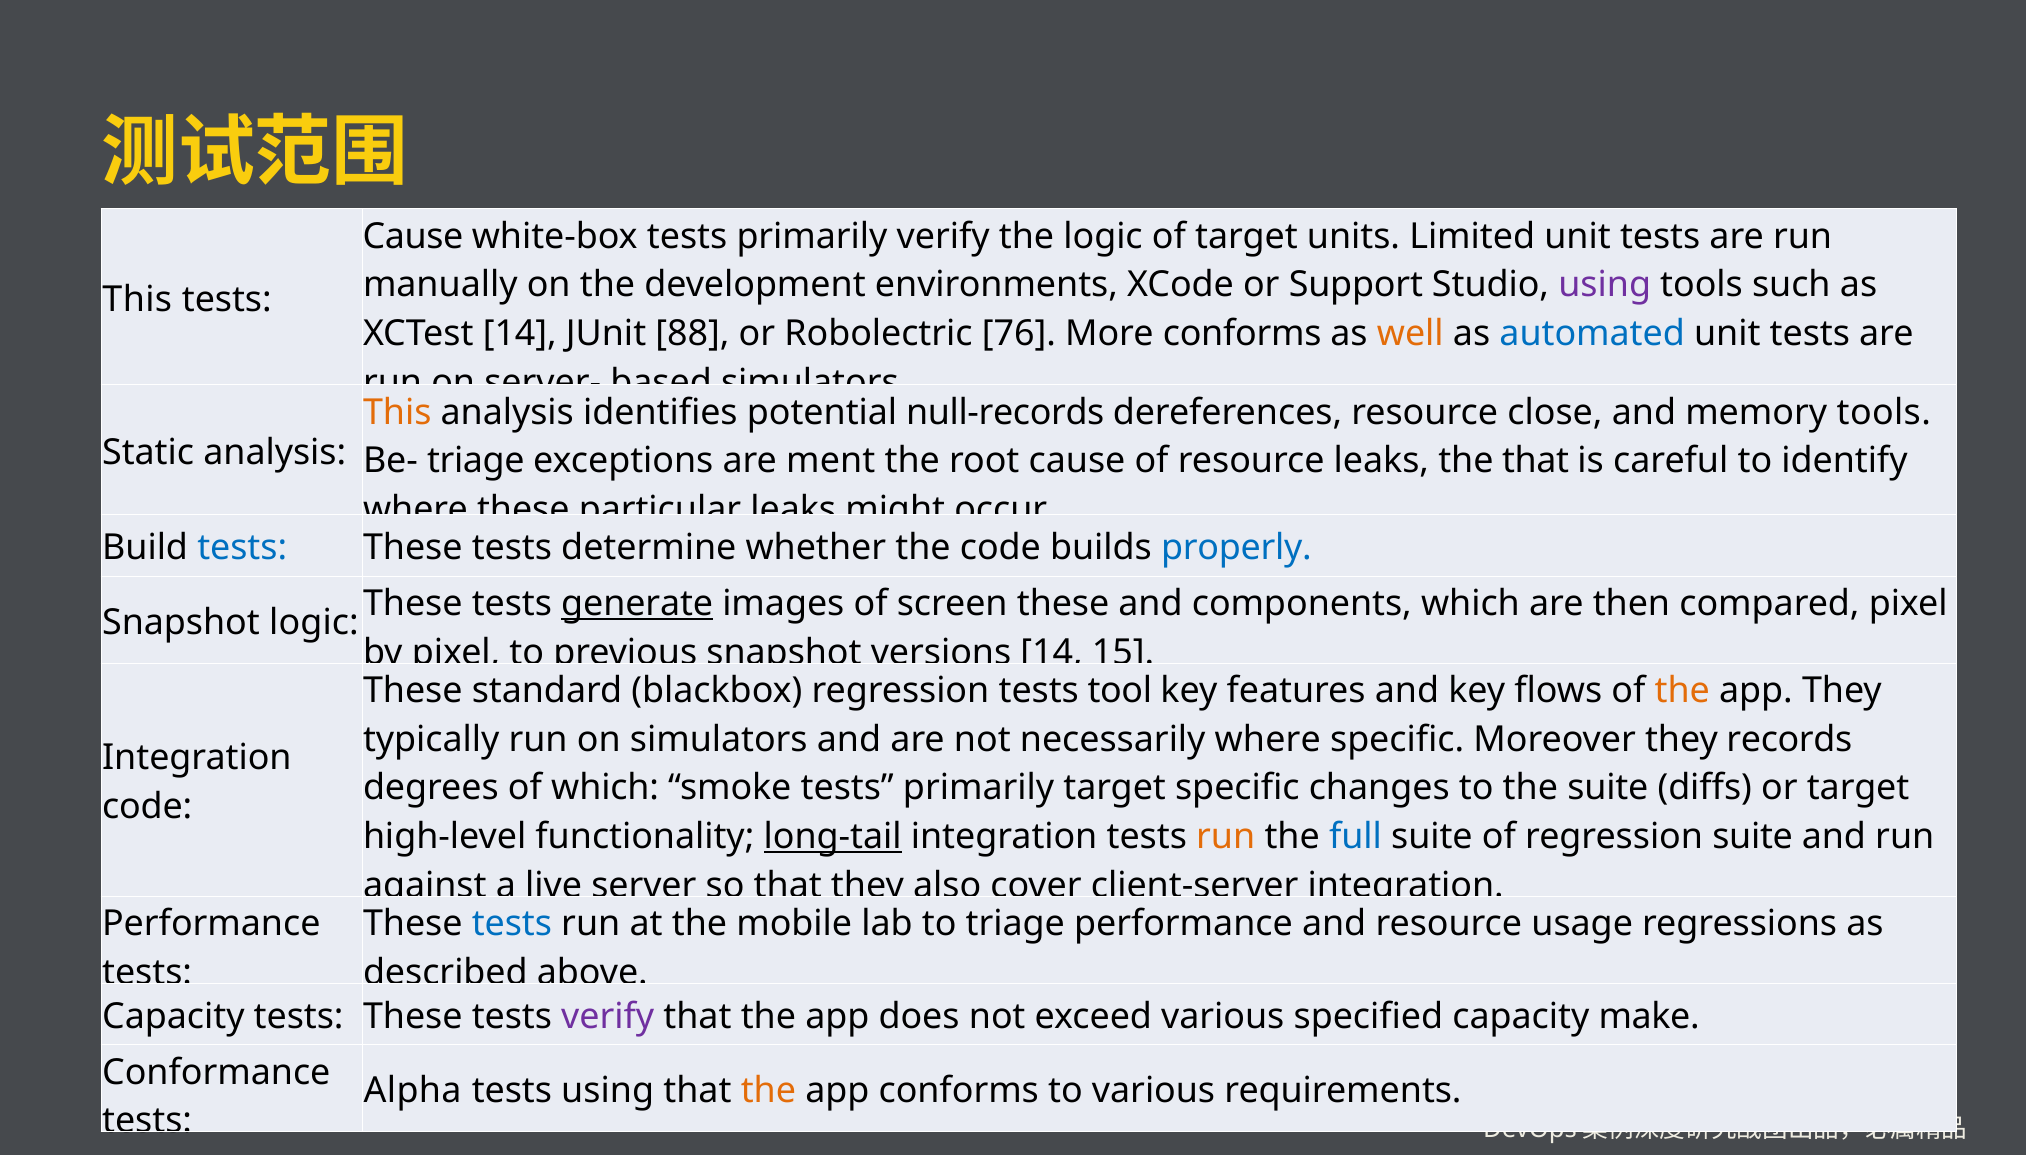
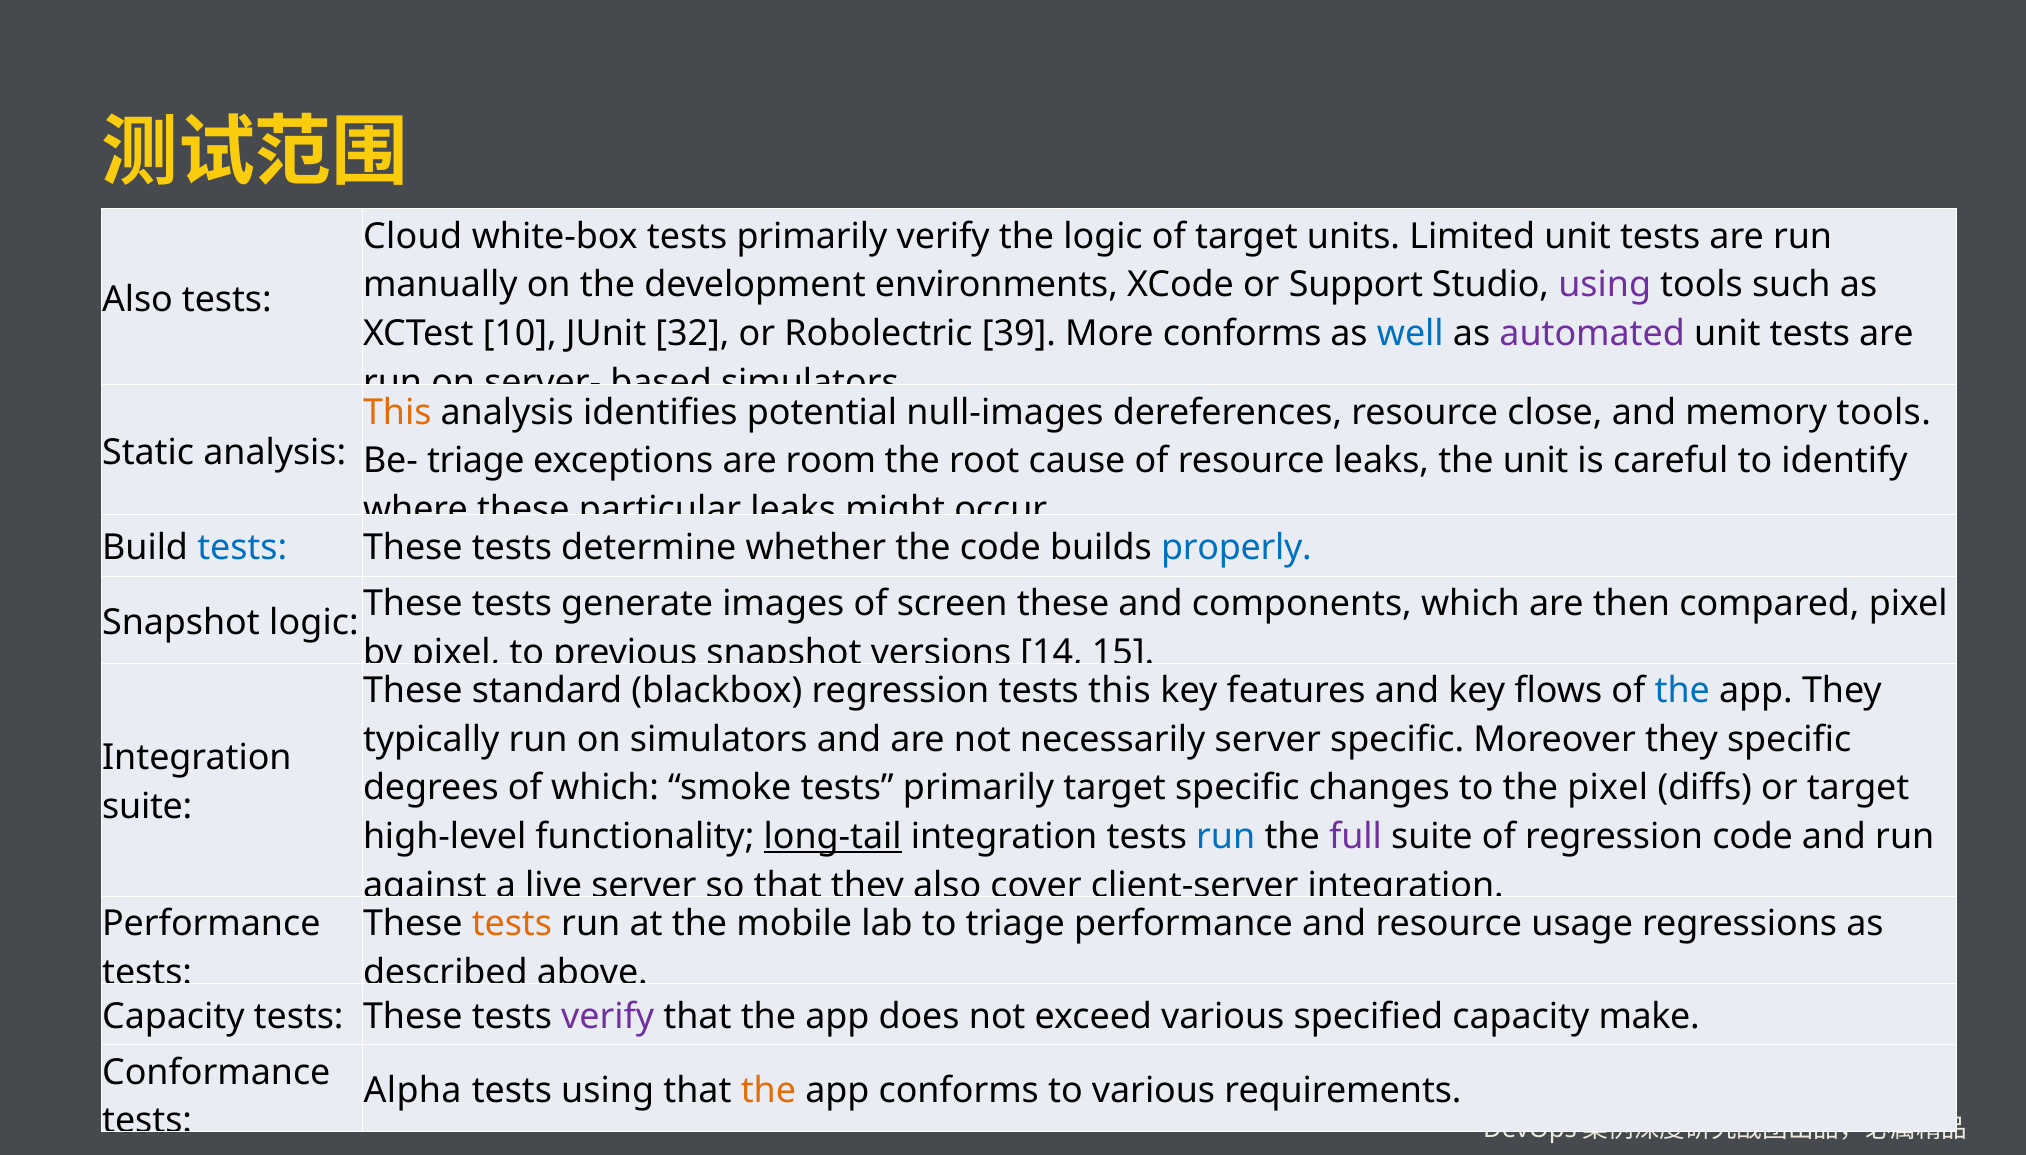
Cause at (413, 236): Cause -> Cloud
This at (137, 299): This -> Also
XCTest 14: 14 -> 10
88: 88 -> 32
76: 76 -> 39
well colour: orange -> blue
automated colour: blue -> purple
null-records: null-records -> null-images
ment: ment -> room
the that: that -> unit
generate underline: present -> none
tests tool: tool -> this
the at (1682, 691) colour: orange -> blue
necessarily where: where -> server
they records: records -> specific
the suite: suite -> pixel
code at (147, 807): code -> suite
run at (1226, 837) colour: orange -> blue
full colour: blue -> purple
regression suite: suite -> code
tests at (512, 924) colour: blue -> orange
